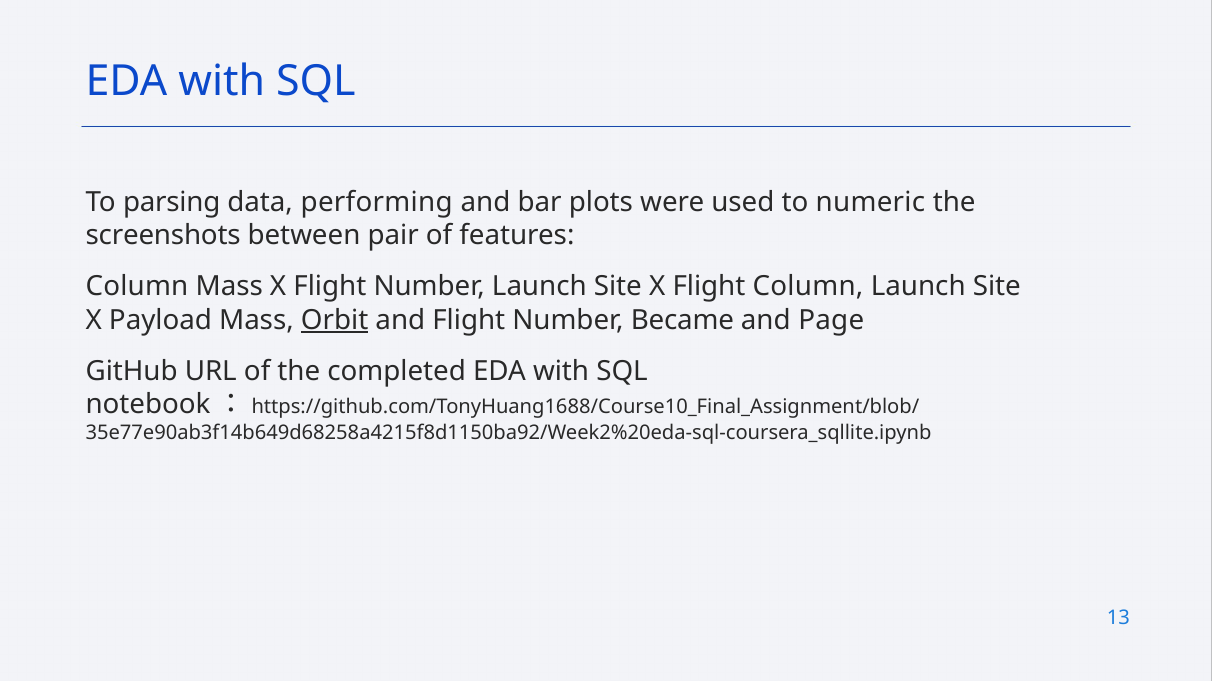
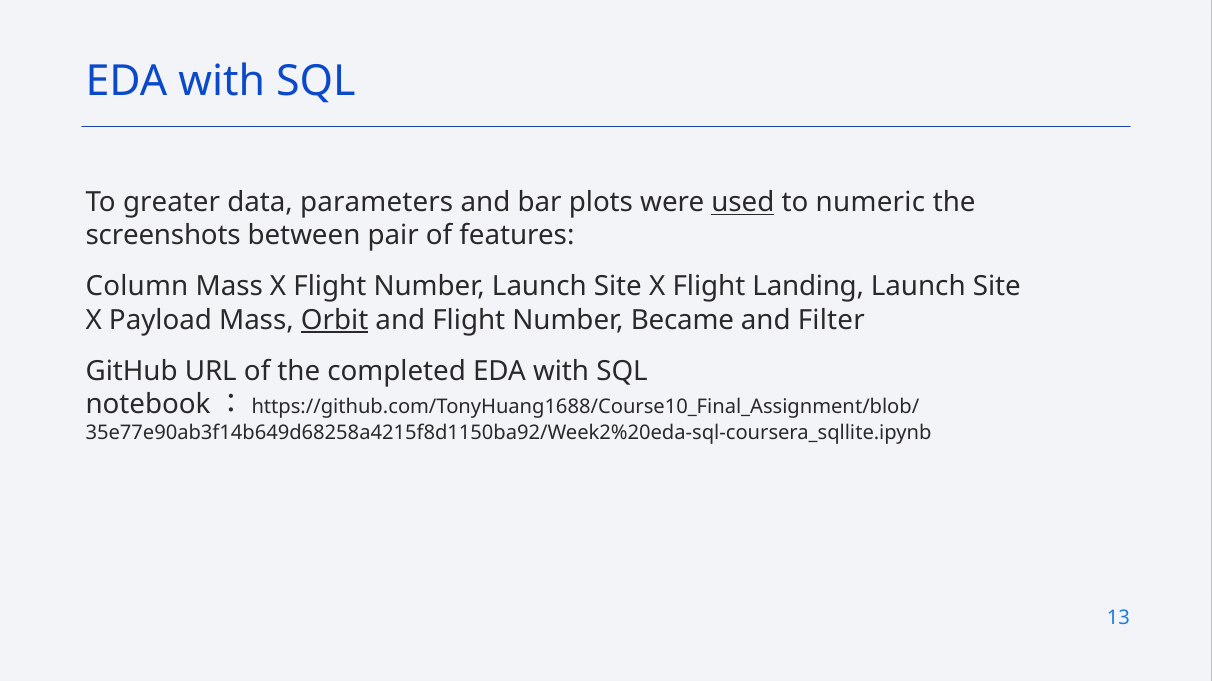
parsing: parsing -> greater
performing: performing -> parameters
used underline: none -> present
Flight Column: Column -> Landing
Page: Page -> Filter
